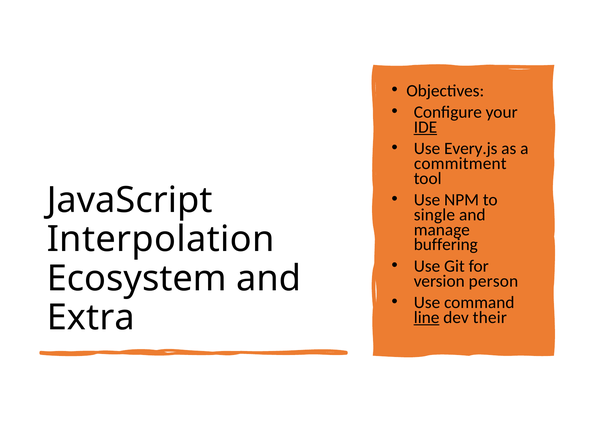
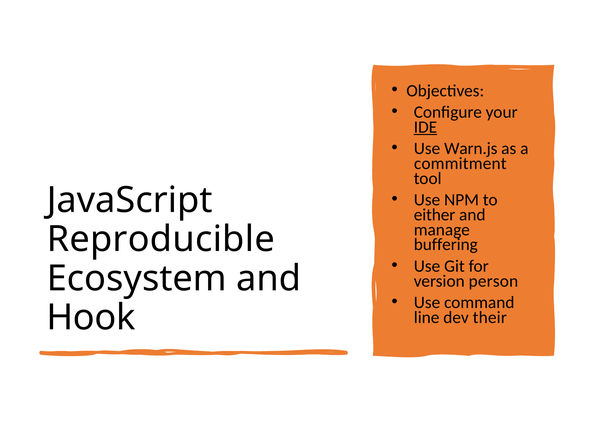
Every.js: Every.js -> Warn.js
single: single -> either
Interpolation: Interpolation -> Reproducible
Extra: Extra -> Hook
line underline: present -> none
